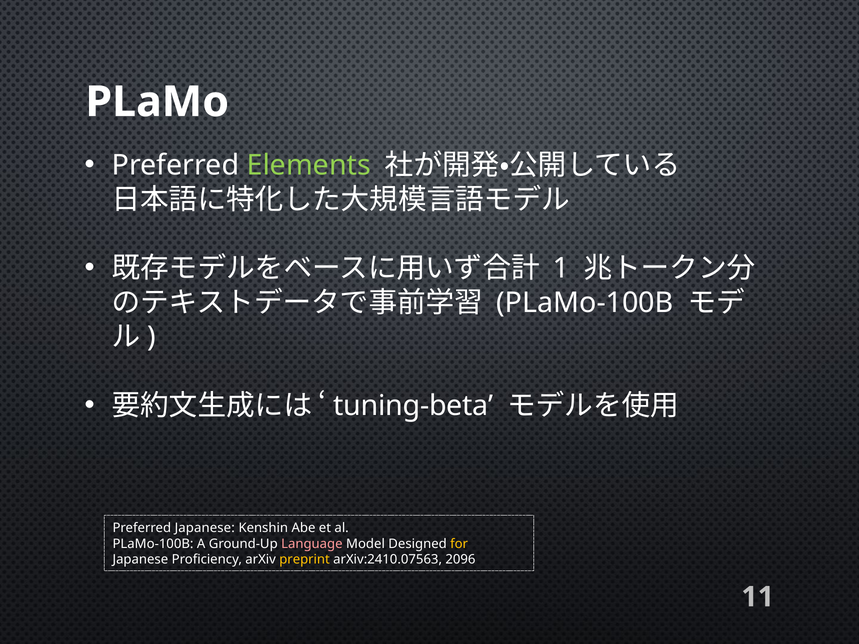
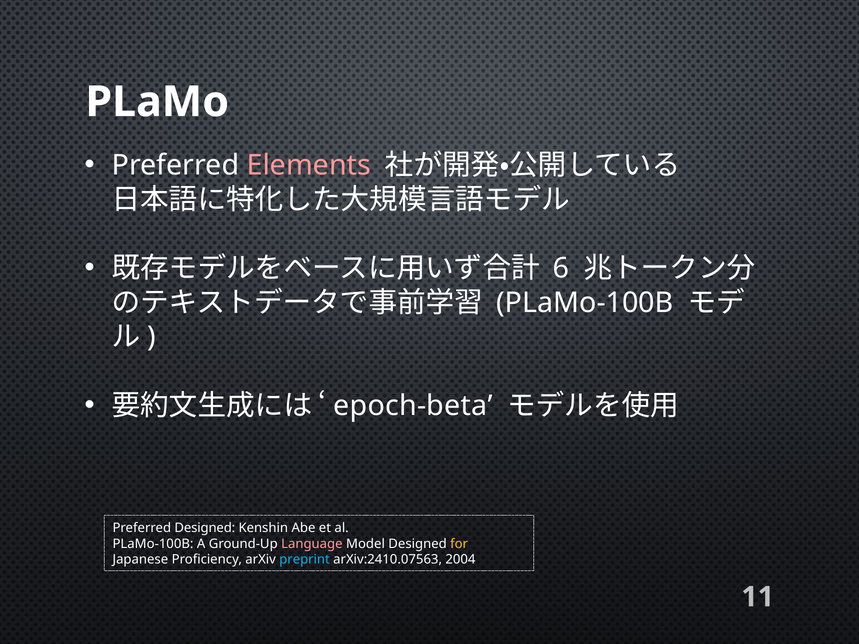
Elements colour: light green -> pink
1: 1 -> 6
tuning-beta: tuning-beta -> epoch-beta
Preferred Japanese: Japanese -> Designed
preprint colour: yellow -> light blue
2096: 2096 -> 2004
